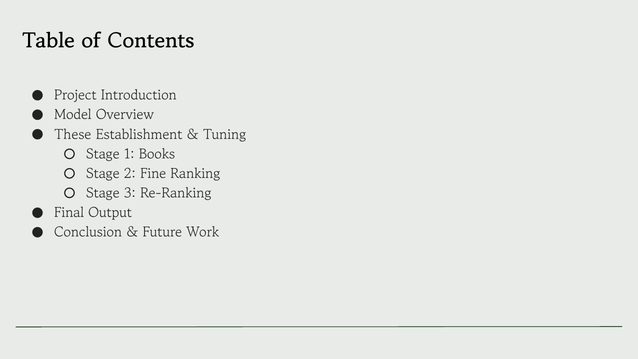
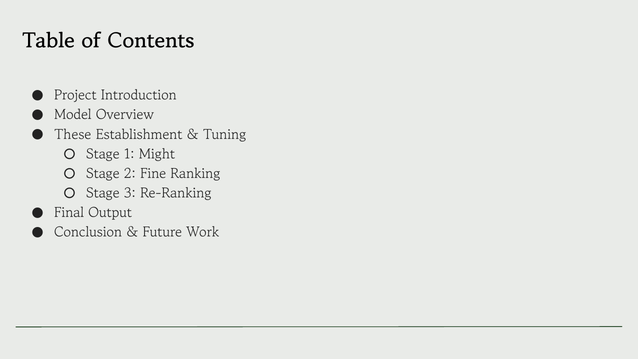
Books: Books -> Might
